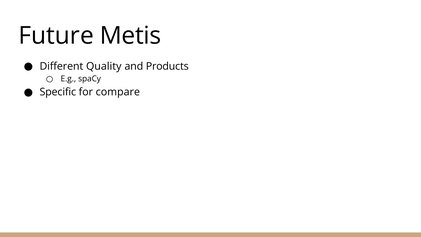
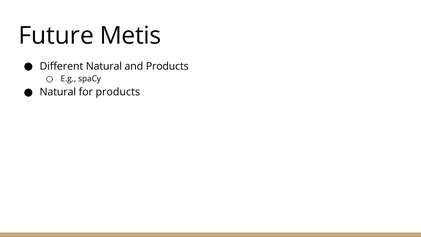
Different Quality: Quality -> Natural
Specific at (58, 92): Specific -> Natural
for compare: compare -> products
